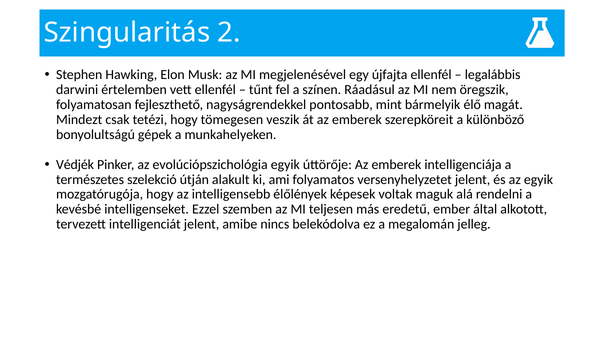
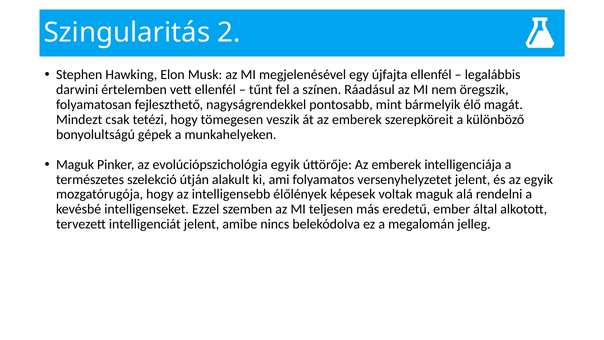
Védjék at (75, 164): Védjék -> Maguk
